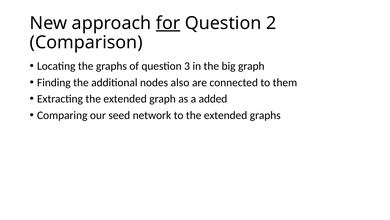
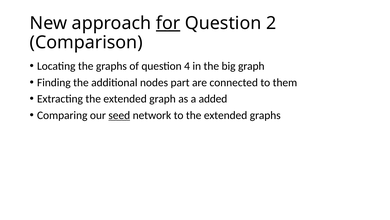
3: 3 -> 4
also: also -> part
seed underline: none -> present
